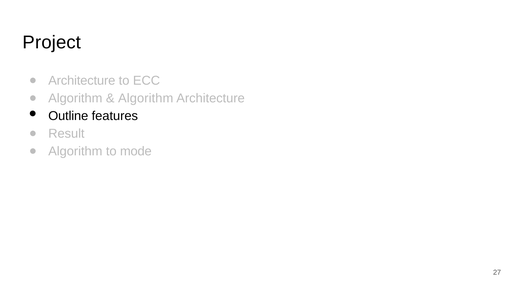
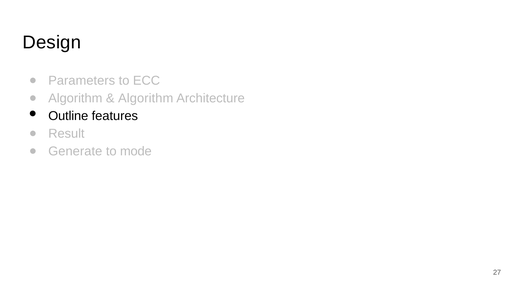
Project: Project -> Design
Architecture at (82, 81): Architecture -> Parameters
Algorithm at (75, 151): Algorithm -> Generate
